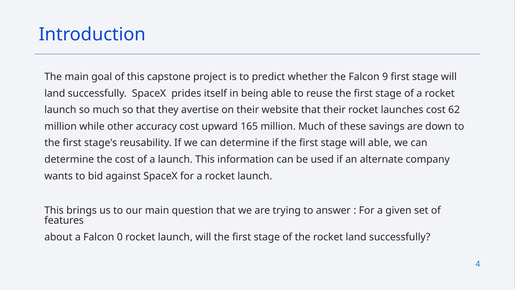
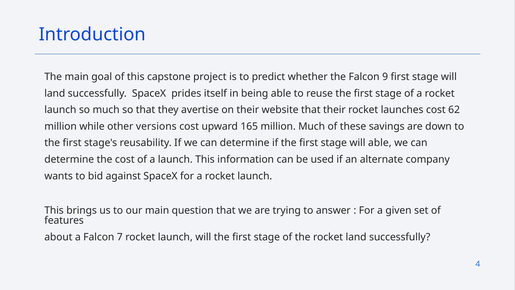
accuracy: accuracy -> versions
0: 0 -> 7
